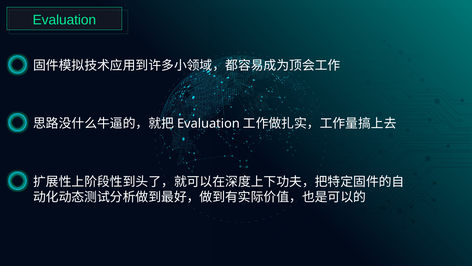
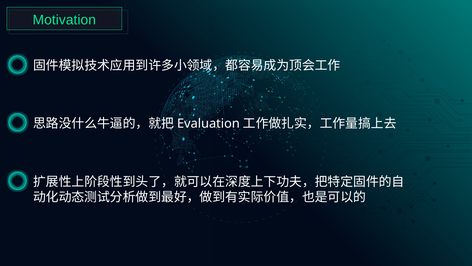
Evaluation at (64, 20): Evaluation -> Motivation
